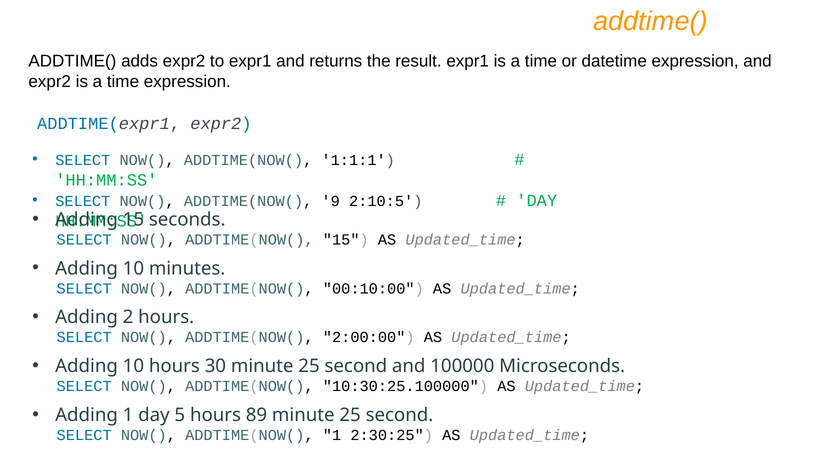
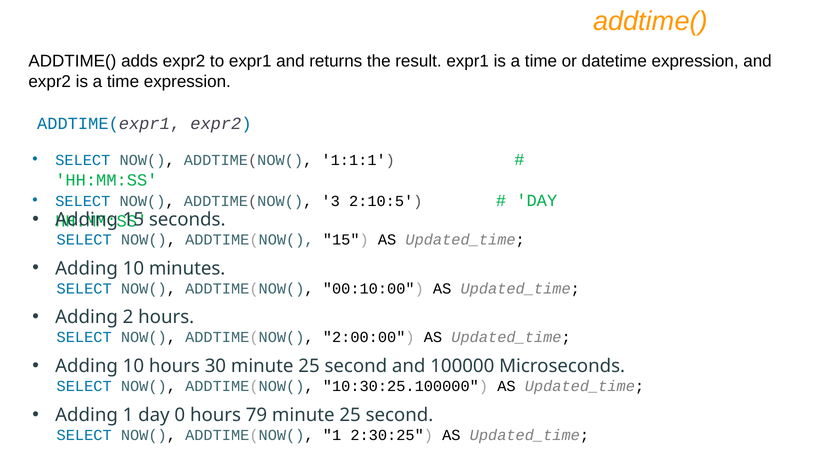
9: 9 -> 3
5: 5 -> 0
89: 89 -> 79
